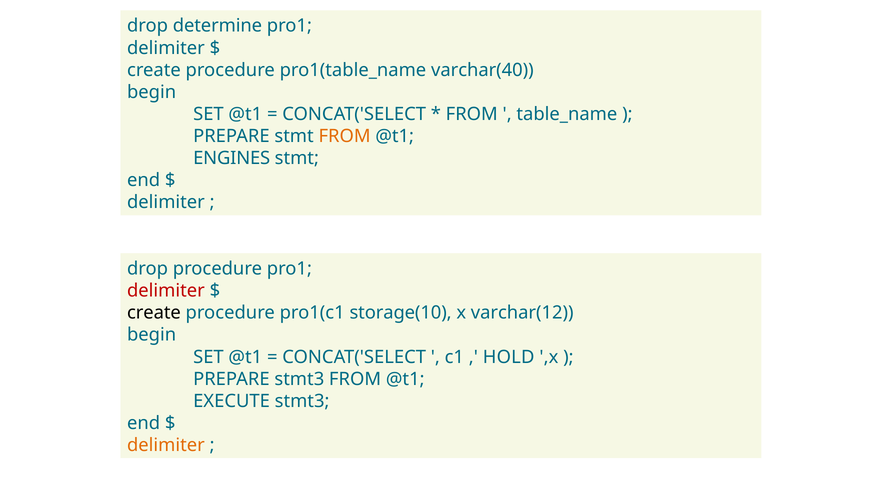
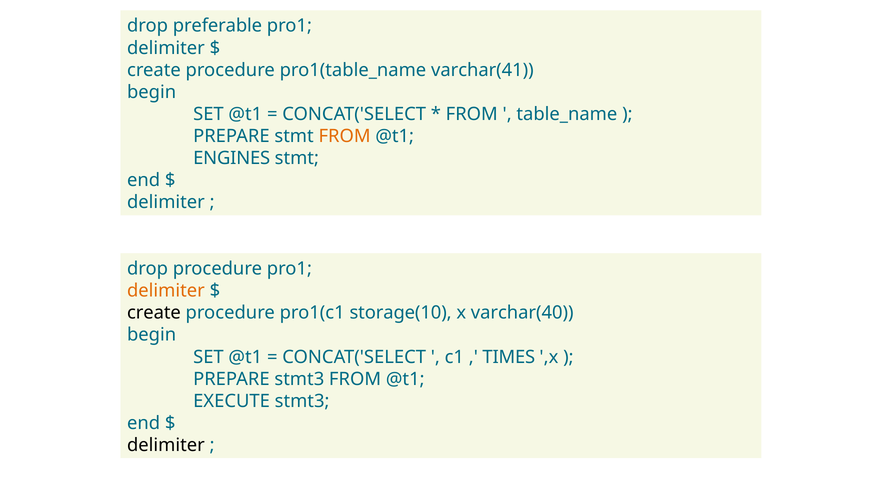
determine: determine -> preferable
varchar(40: varchar(40 -> varchar(41
delimiter at (166, 291) colour: red -> orange
varchar(12: varchar(12 -> varchar(40
HOLD: HOLD -> TIMES
delimiter at (166, 445) colour: orange -> black
